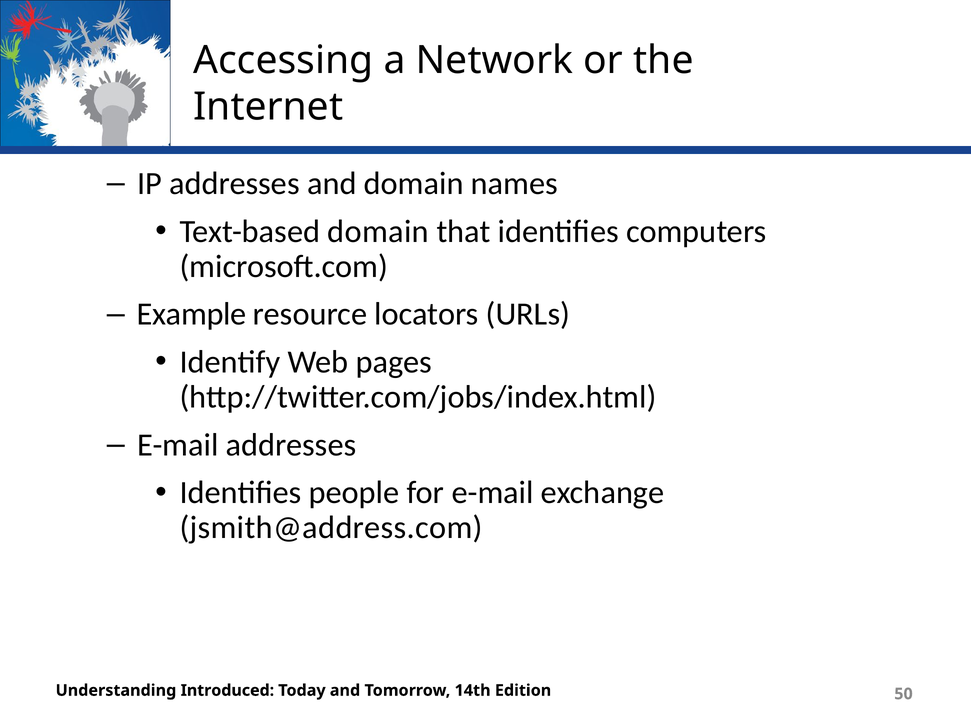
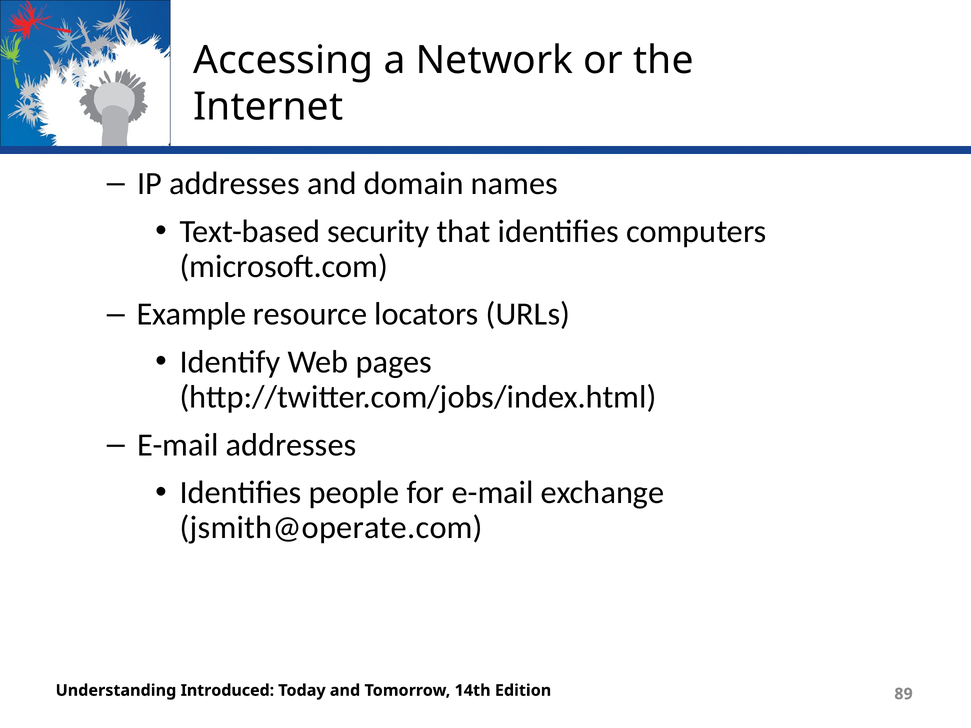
Text-based domain: domain -> security
jsmith@address.com: jsmith@address.com -> jsmith@operate.com
50: 50 -> 89
